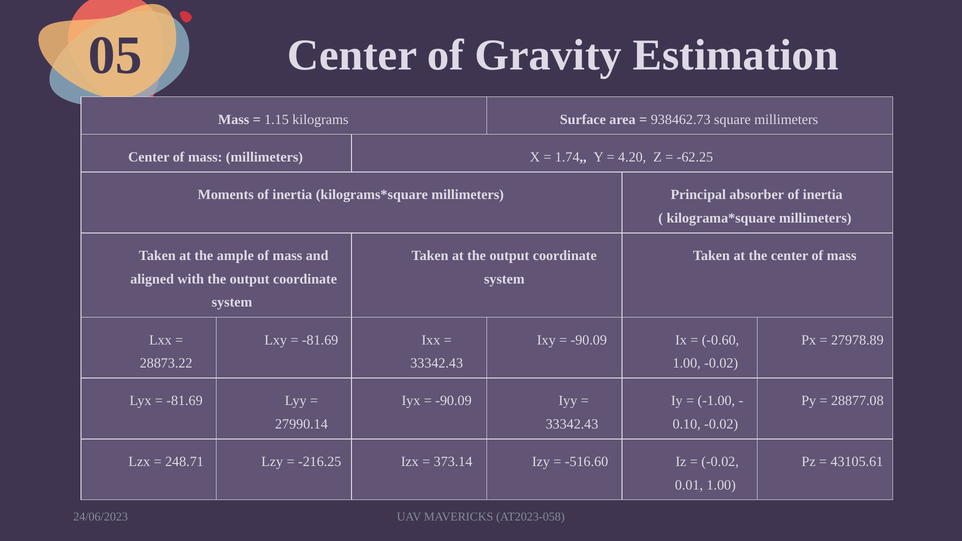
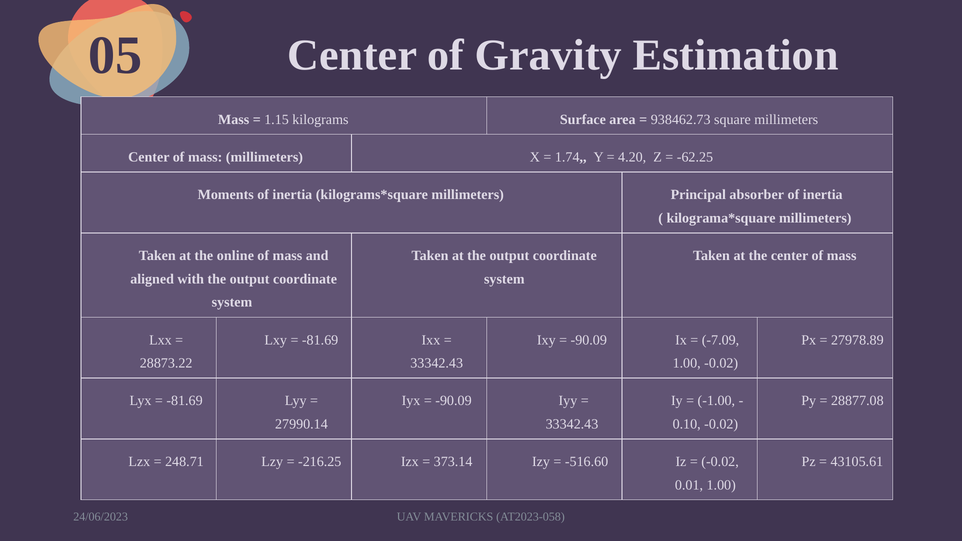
ample: ample -> online
-0.60: -0.60 -> -7.09
